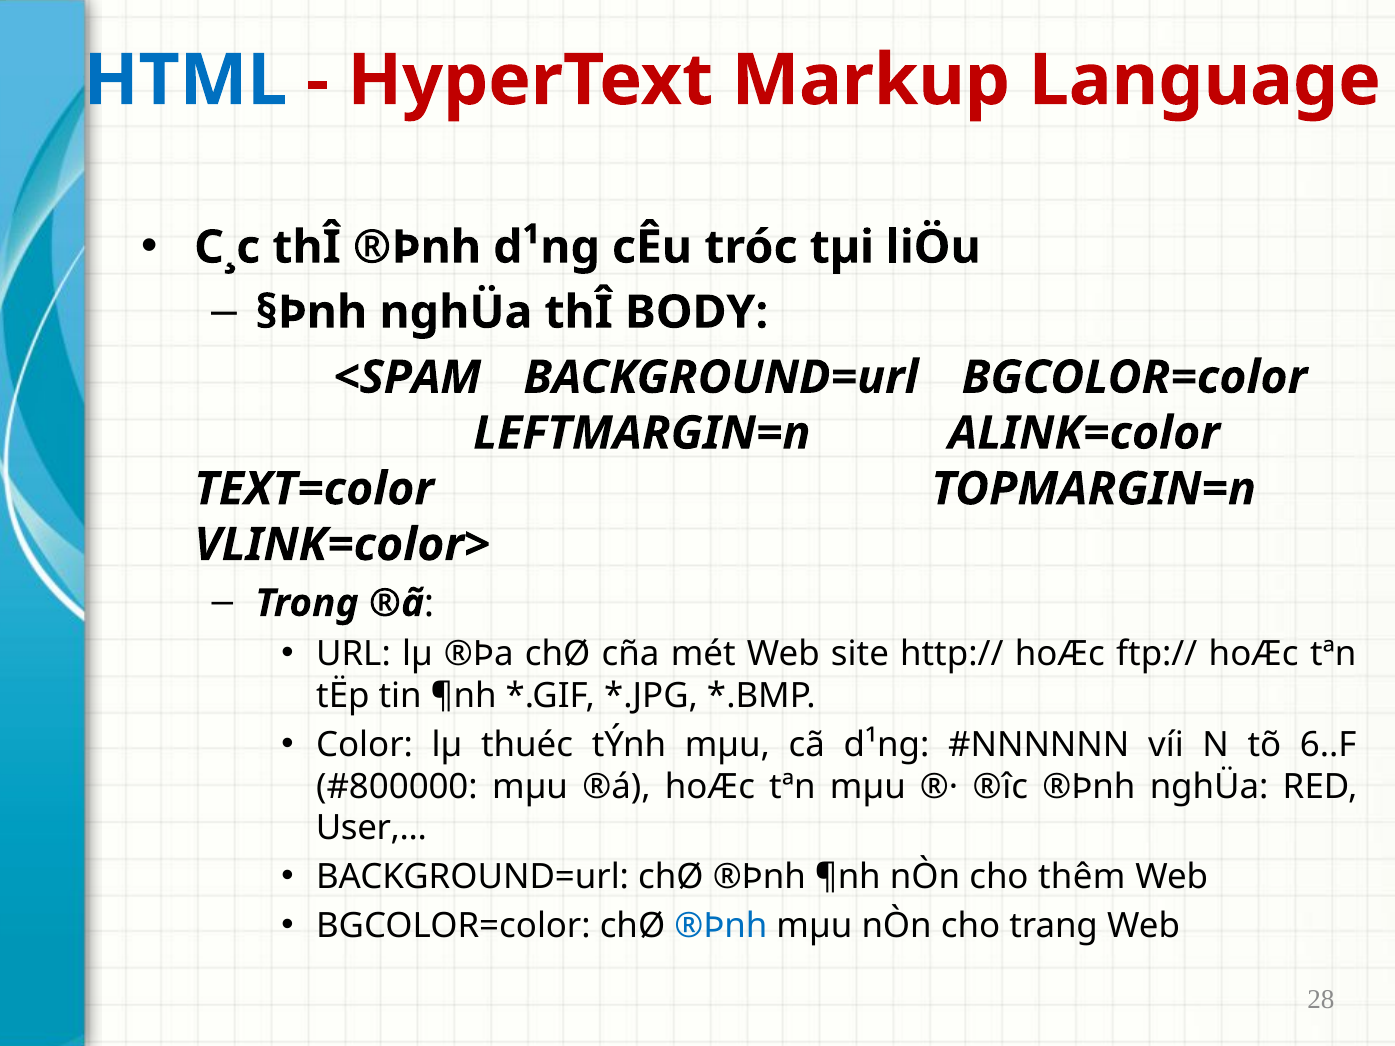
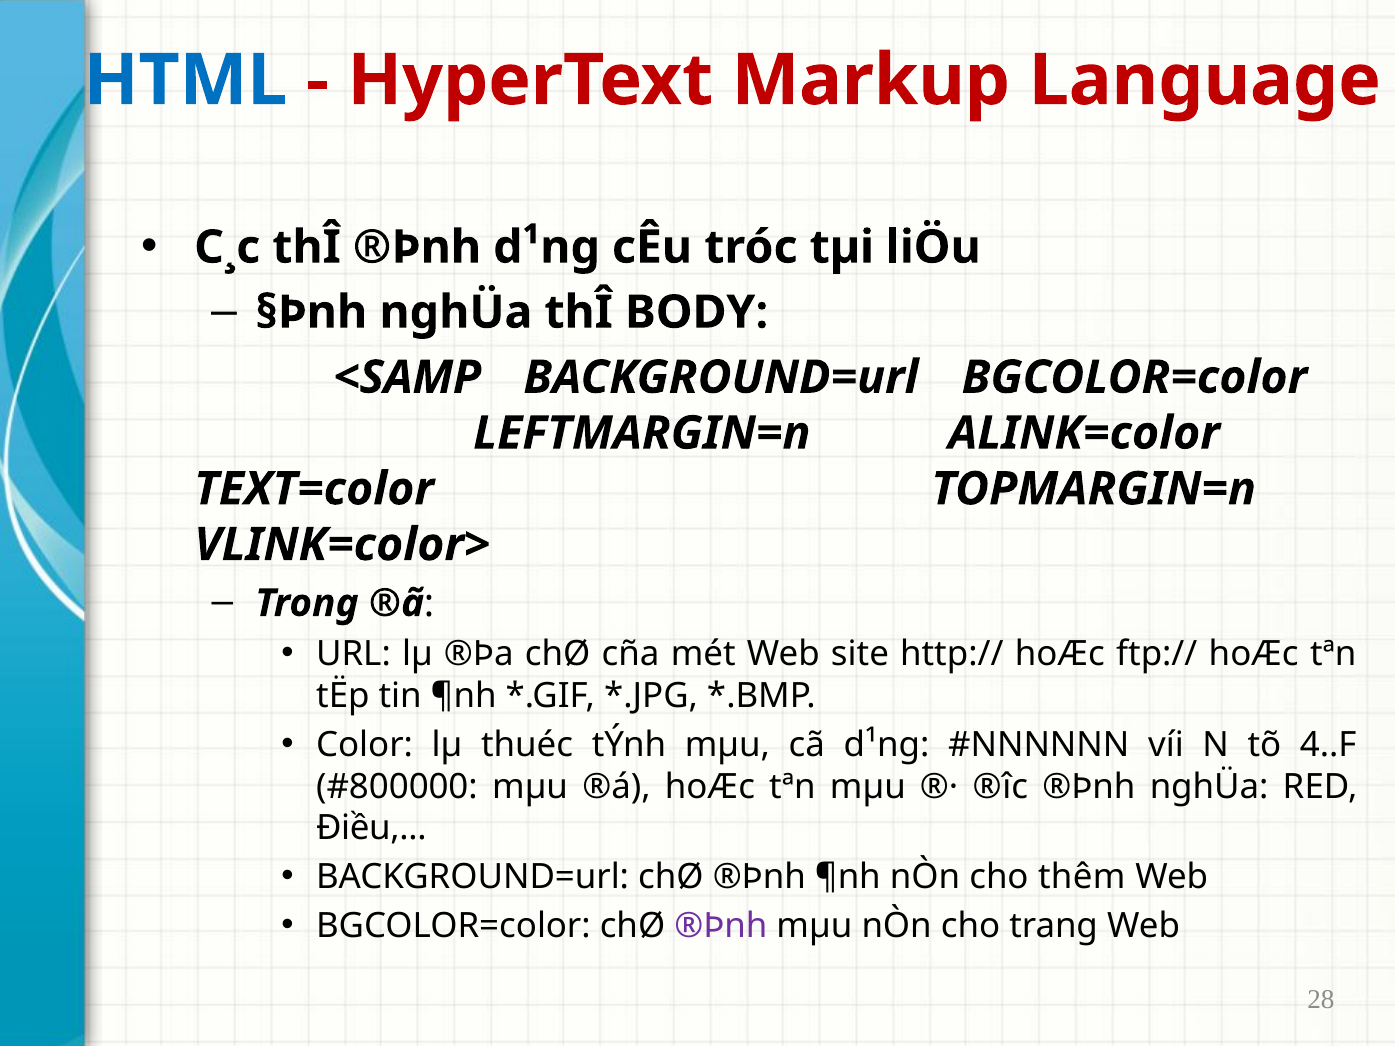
<SPAM: <SPAM -> <SAMP
6..F: 6..F -> 4..F
User: User -> Điều
®Þnh at (721, 926) colour: blue -> purple
